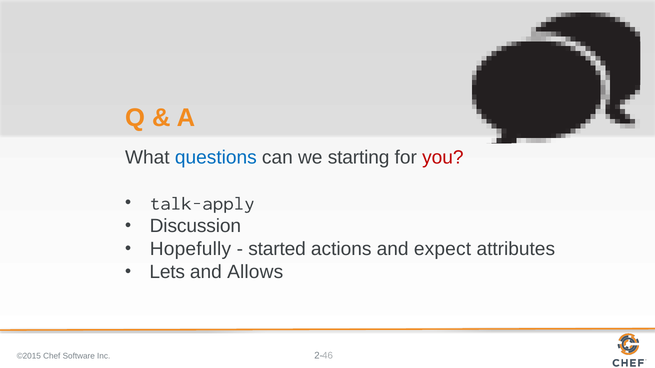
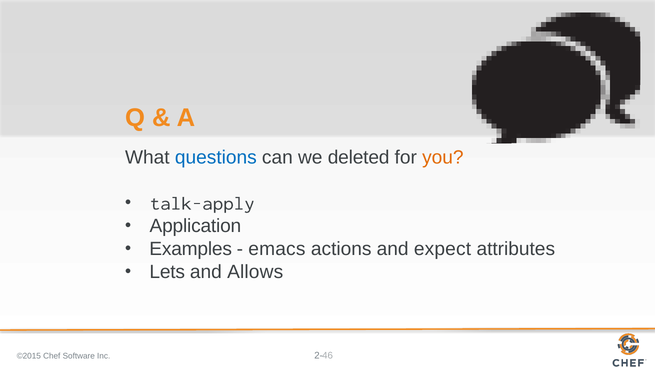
starting: starting -> deleted
you colour: red -> orange
Discussion: Discussion -> Application
Hopefully: Hopefully -> Examples
started: started -> emacs
